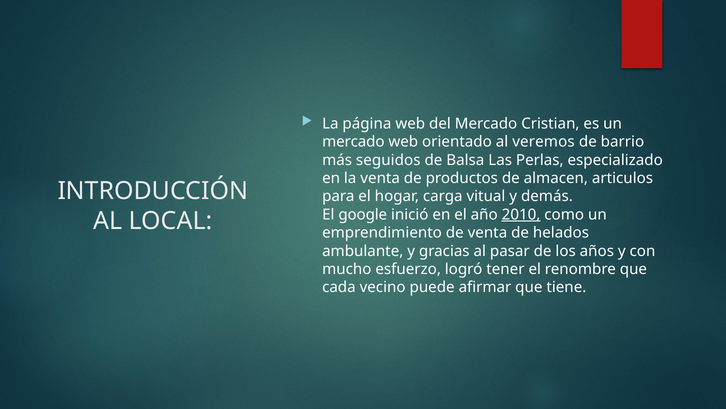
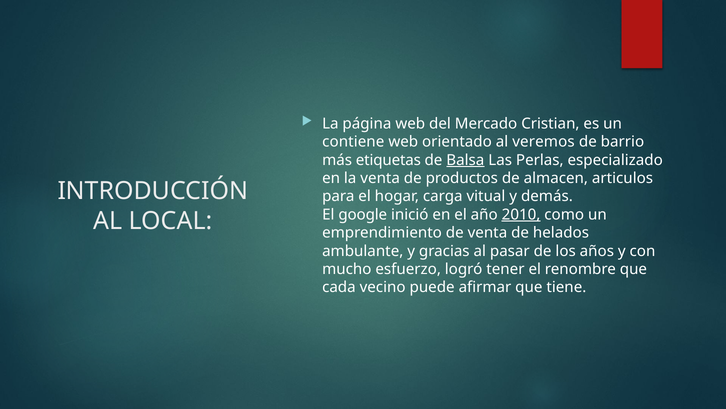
mercado at (353, 142): mercado -> contiene
seguidos: seguidos -> etiquetas
Balsa underline: none -> present
